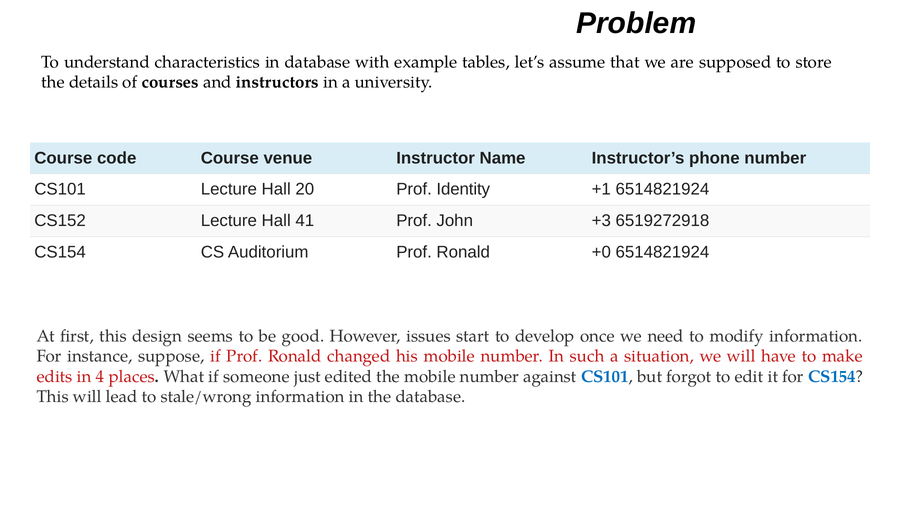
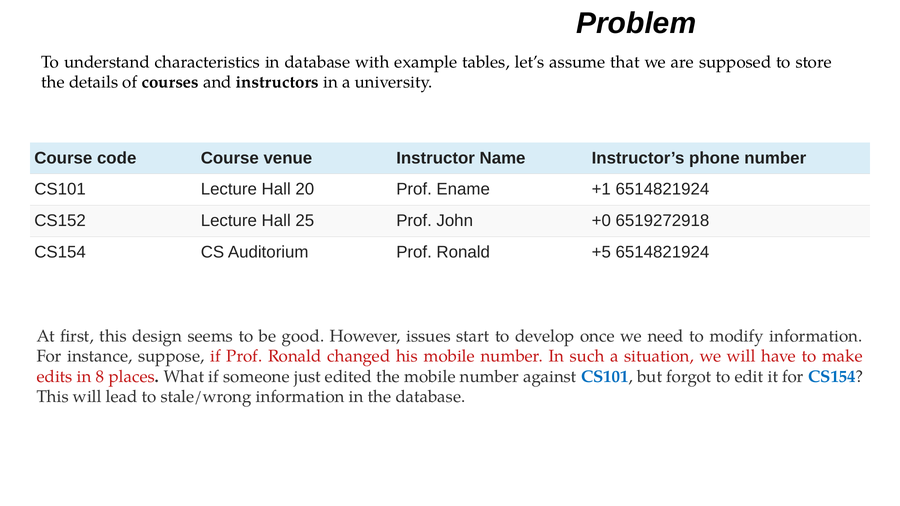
Identity: Identity -> Ename
41: 41 -> 25
+3: +3 -> +0
+0: +0 -> +5
4: 4 -> 8
